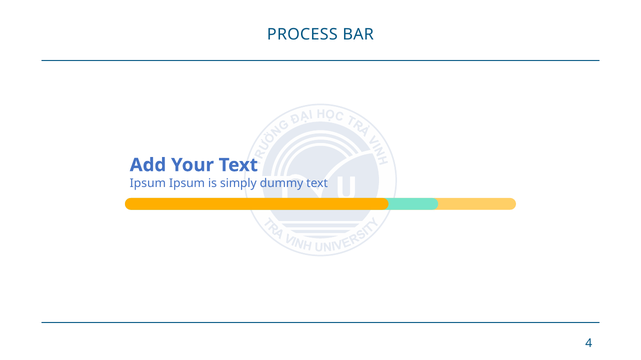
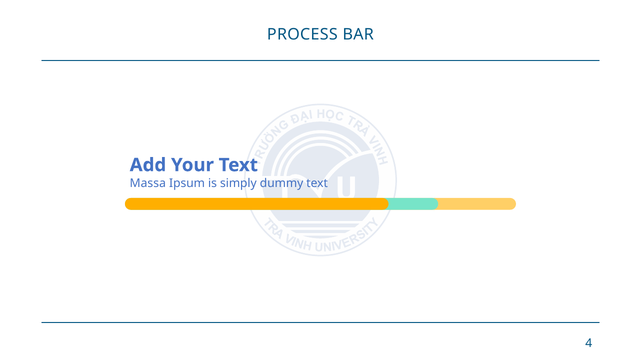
Ipsum at (148, 184): Ipsum -> Massa
